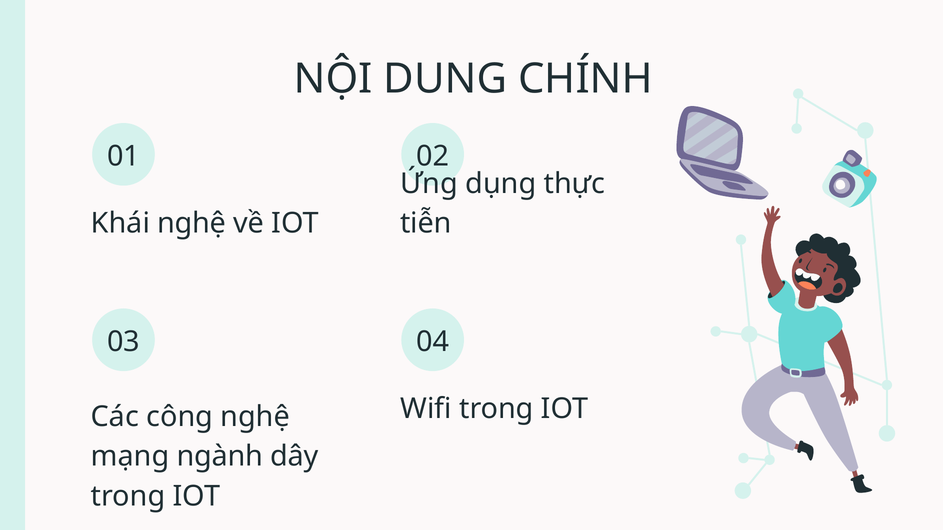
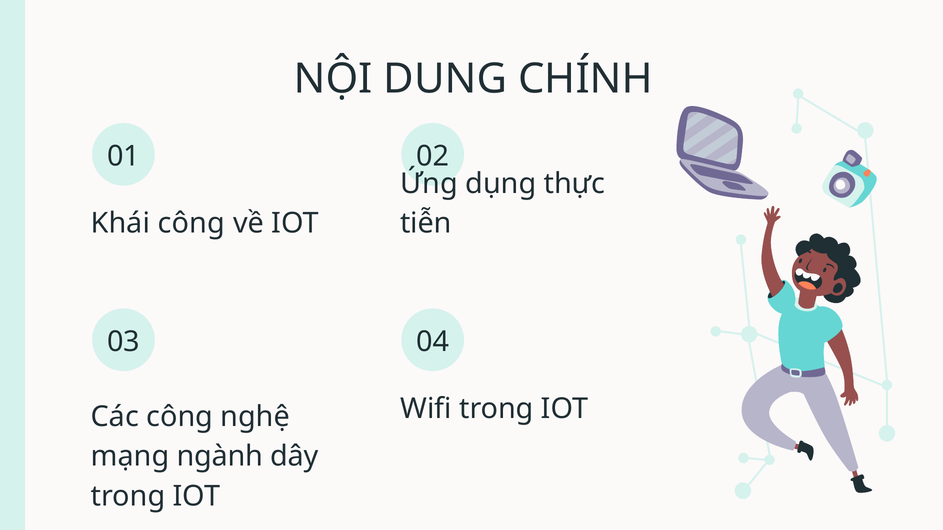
Khái nghệ: nghệ -> công
